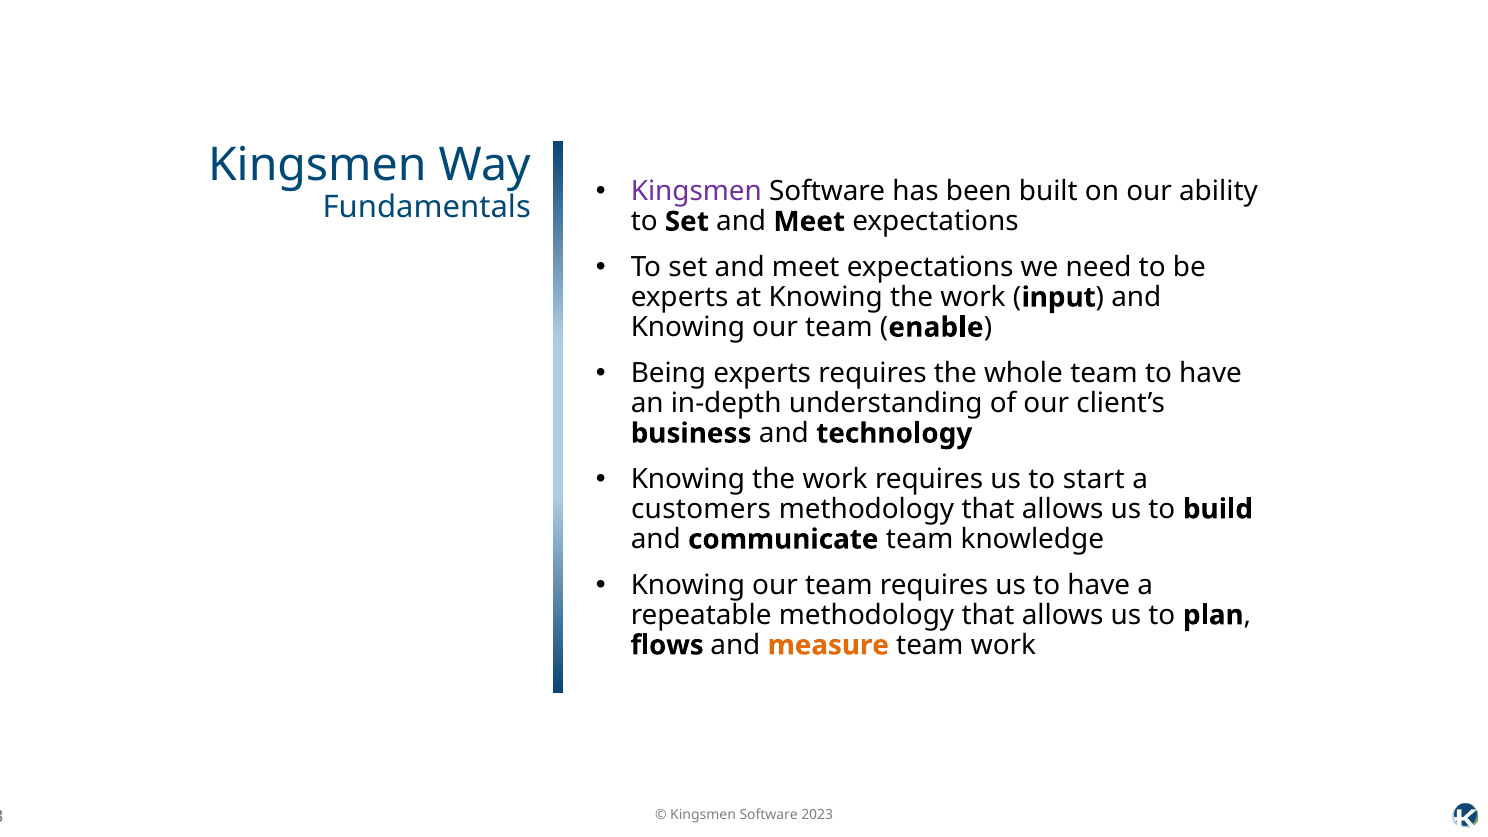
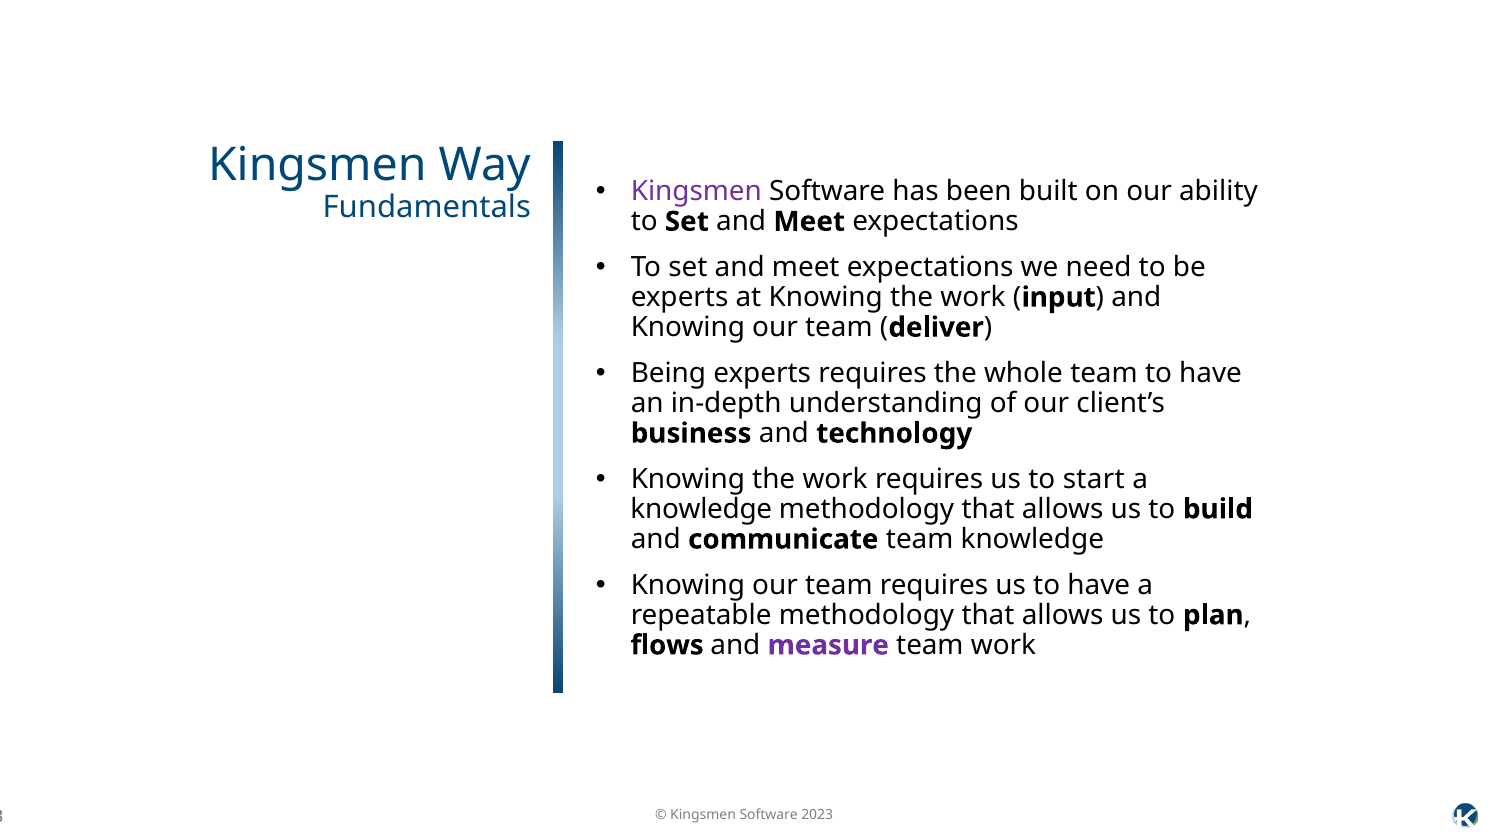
enable: enable -> deliver
customers at (701, 509): customers -> knowledge
measure colour: orange -> purple
